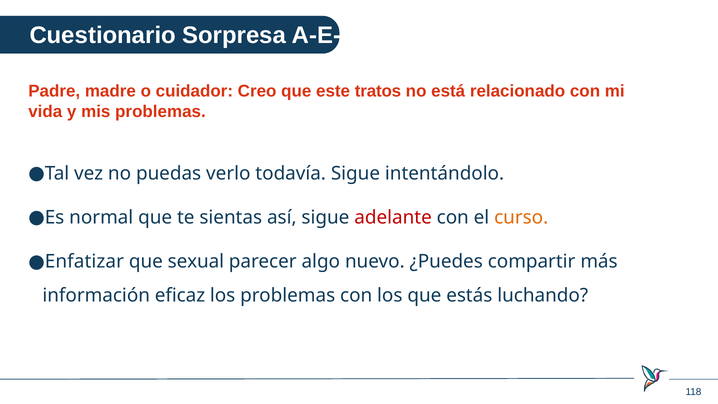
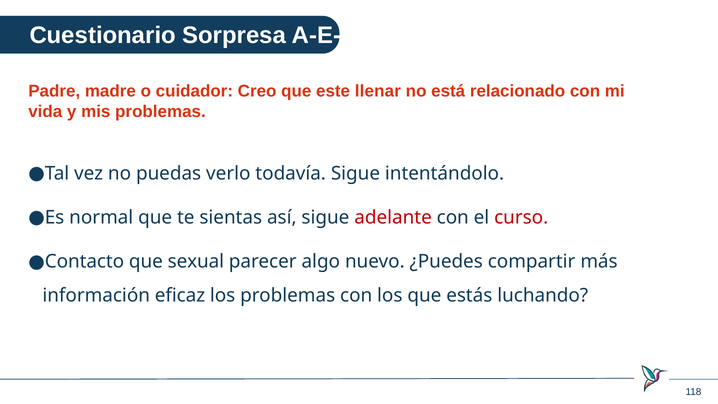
tratos: tratos -> llenar
curso colour: orange -> red
Enfatizar: Enfatizar -> Contacto
